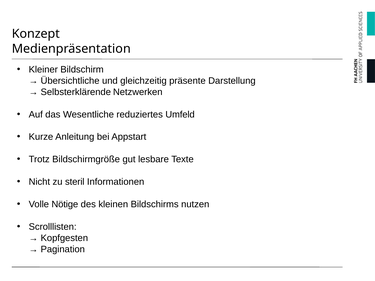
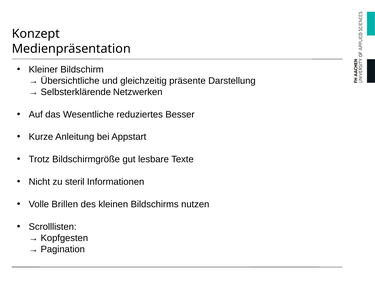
Umfeld: Umfeld -> Besser
Nötige: Nötige -> Brillen
